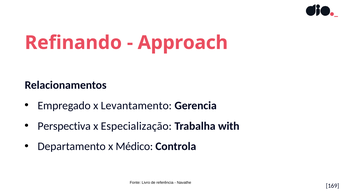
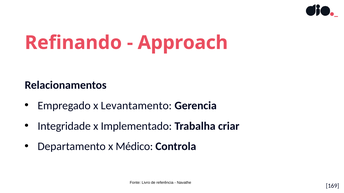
Perspectiva: Perspectiva -> Integridade
Especialização: Especialização -> Implementado
with: with -> criar
